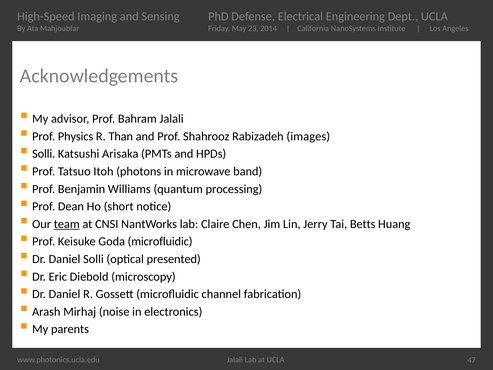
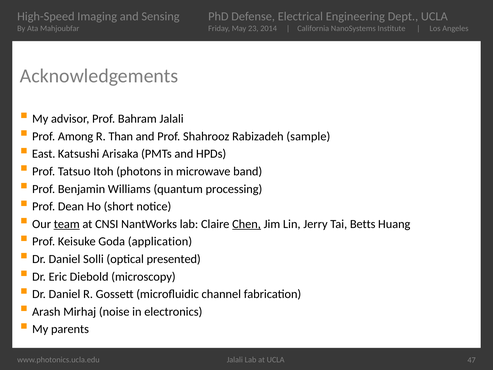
Physics: Physics -> Among
images: images -> sample
Solli at (44, 154): Solli -> East
Chen underline: none -> present
Goda microfluidic: microfluidic -> application
